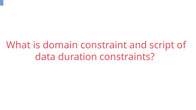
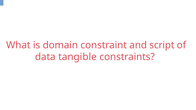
duration: duration -> tangible
